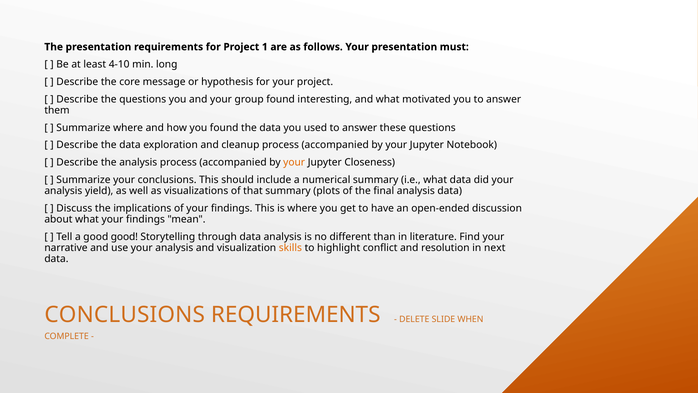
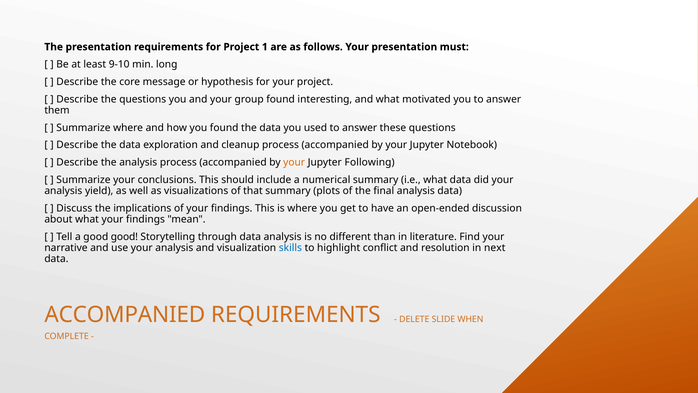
4-10: 4-10 -> 9-10
Closeness: Closeness -> Following
skills colour: orange -> blue
CONCLUSIONS at (125, 315): CONCLUSIONS -> ACCOMPANIED
